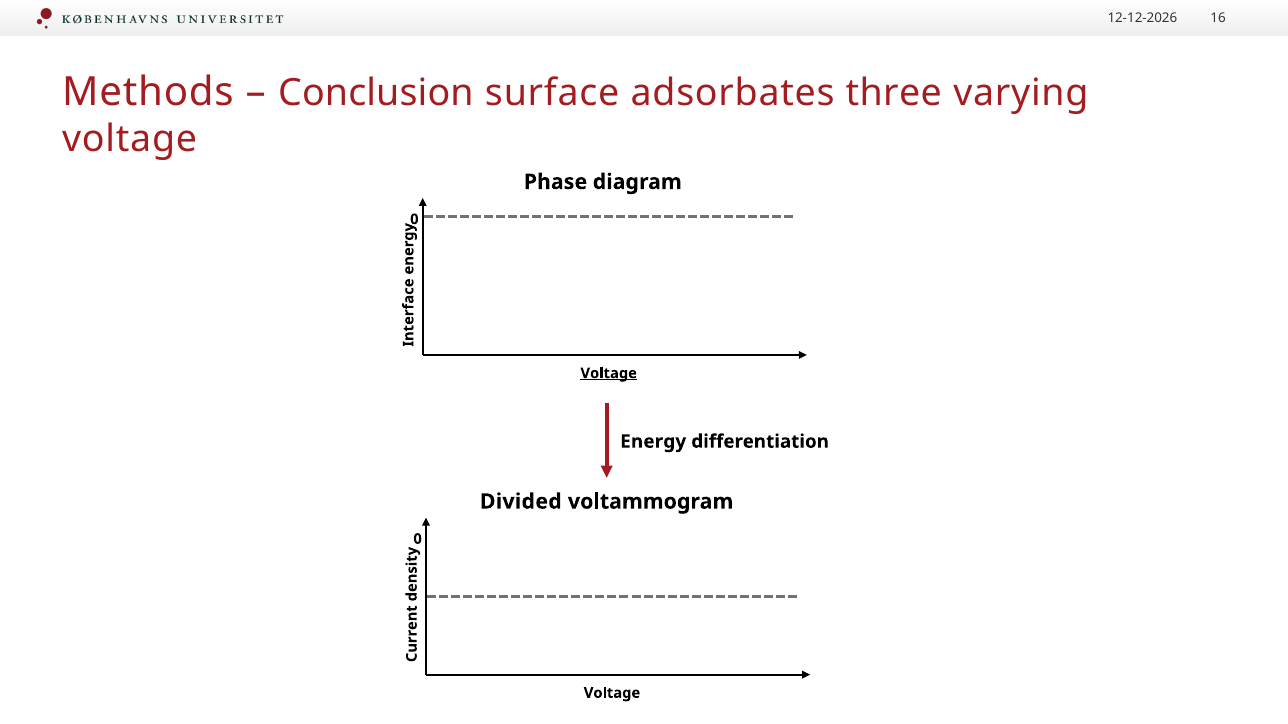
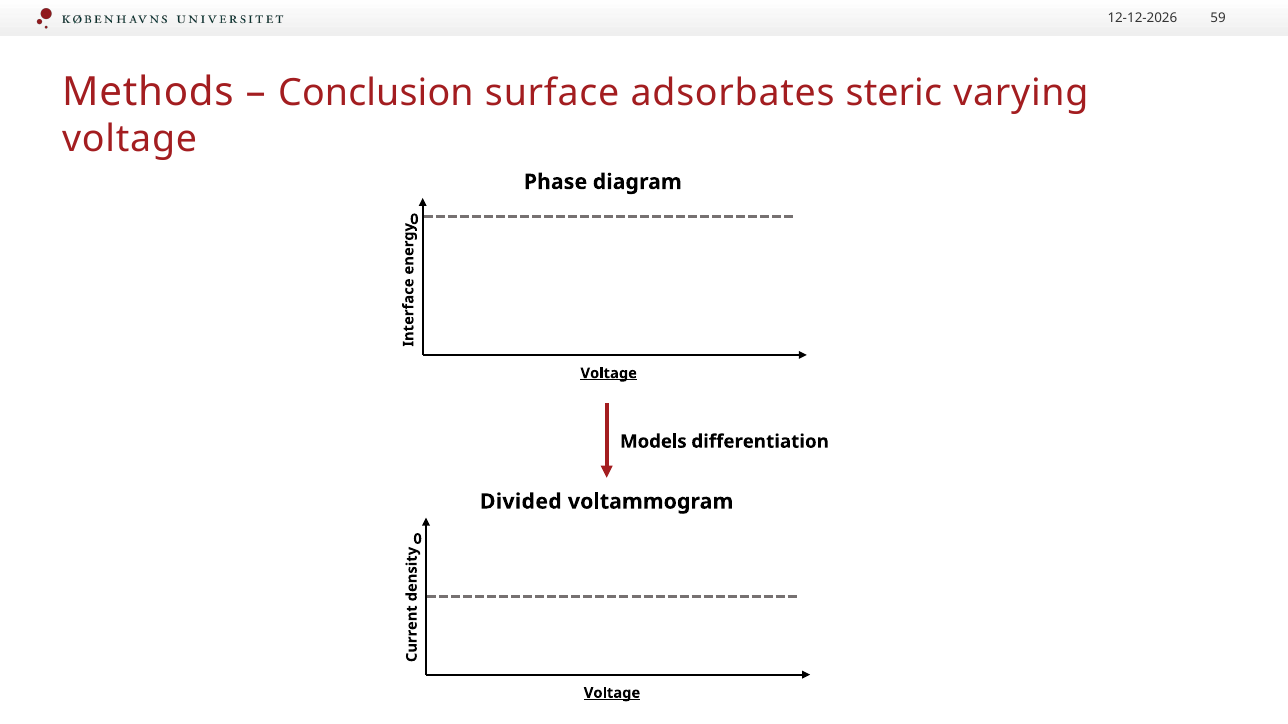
16: 16 -> 59
three: three -> steric
Energy: Energy -> Models
Voltage at (612, 693) underline: none -> present
